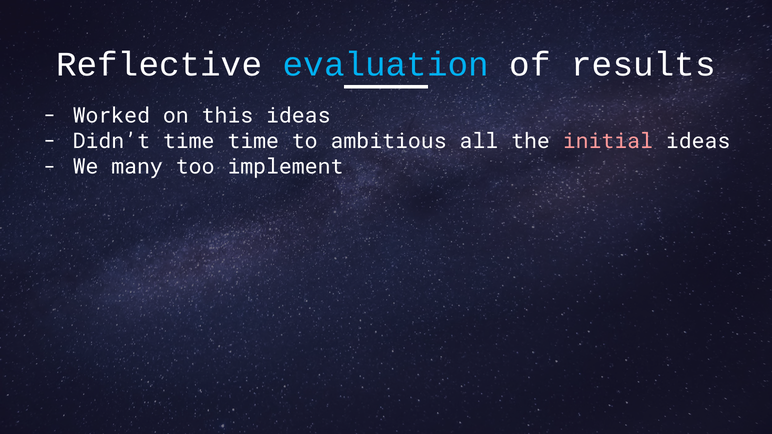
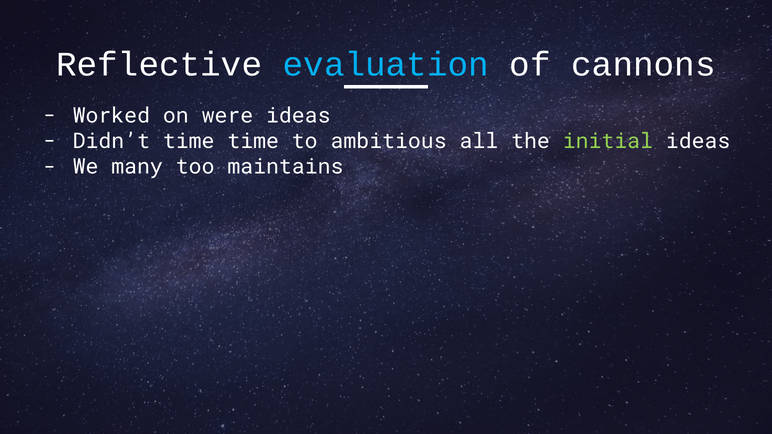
results: results -> cannons
this: this -> were
initial colour: pink -> light green
implement: implement -> maintains
